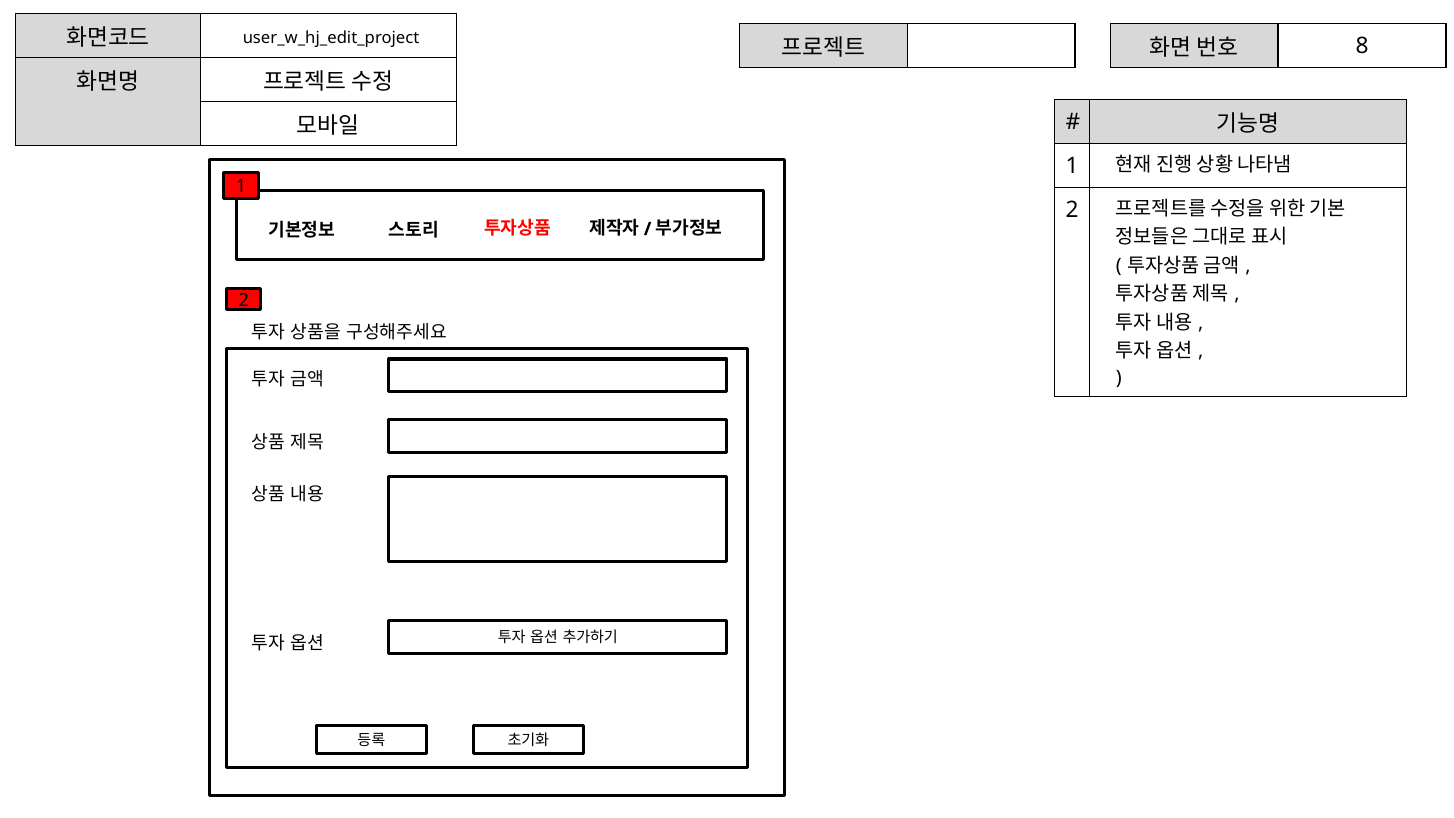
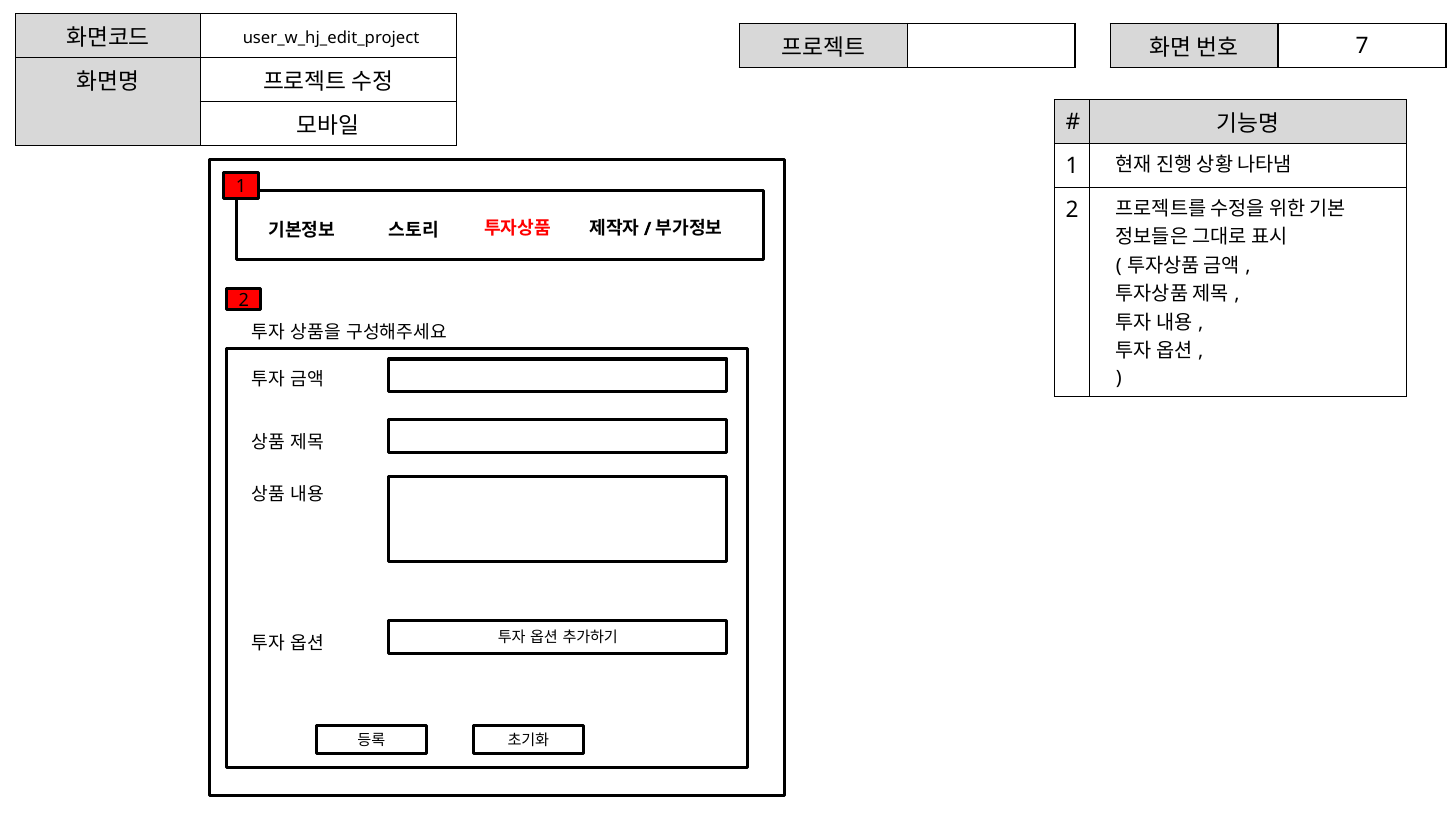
8: 8 -> 7
